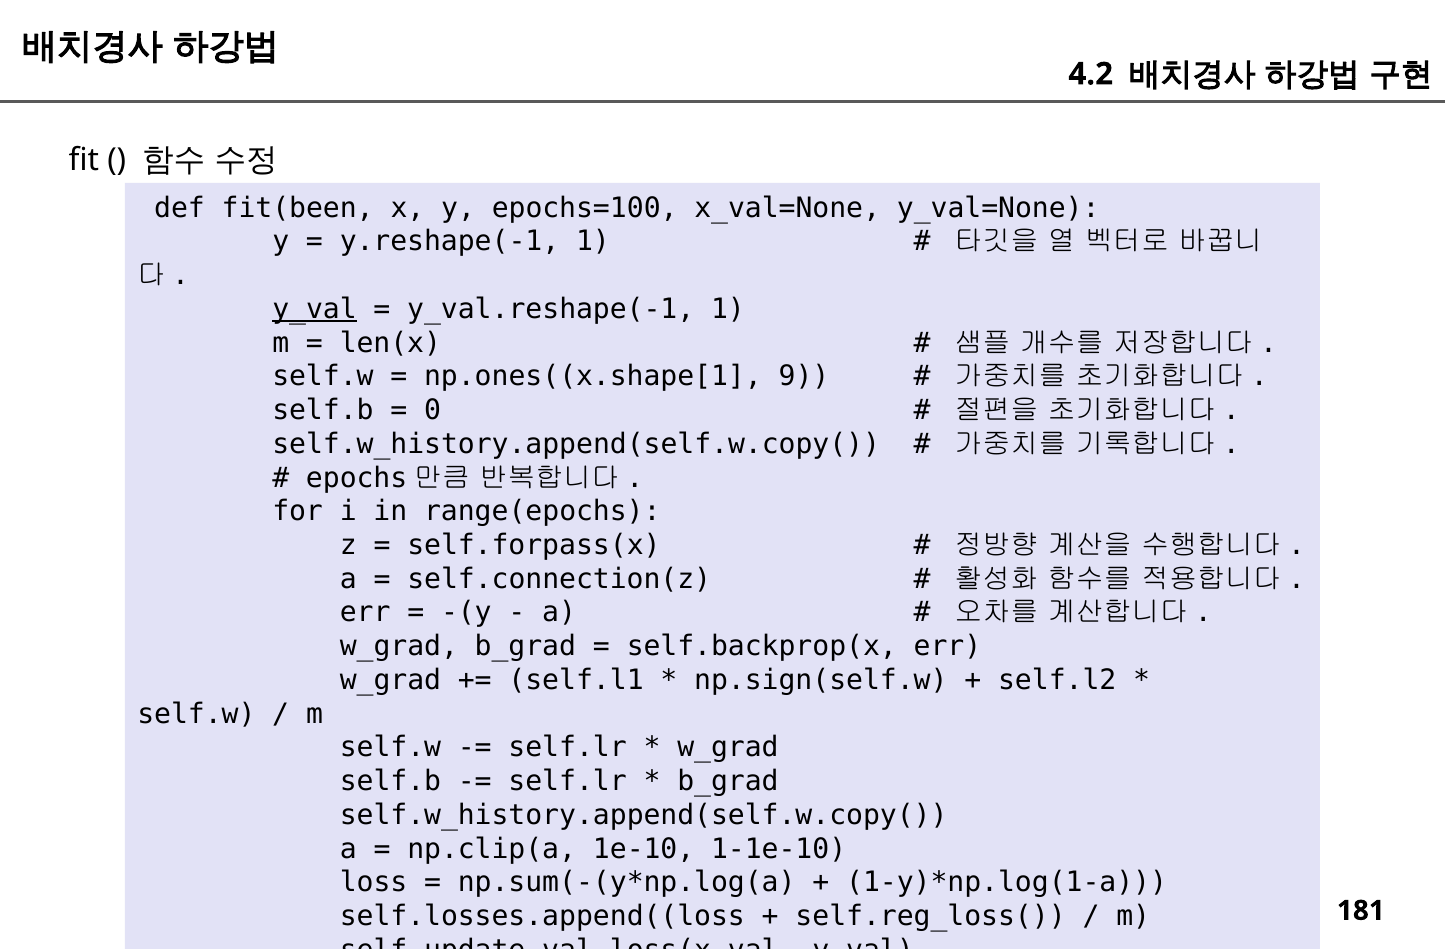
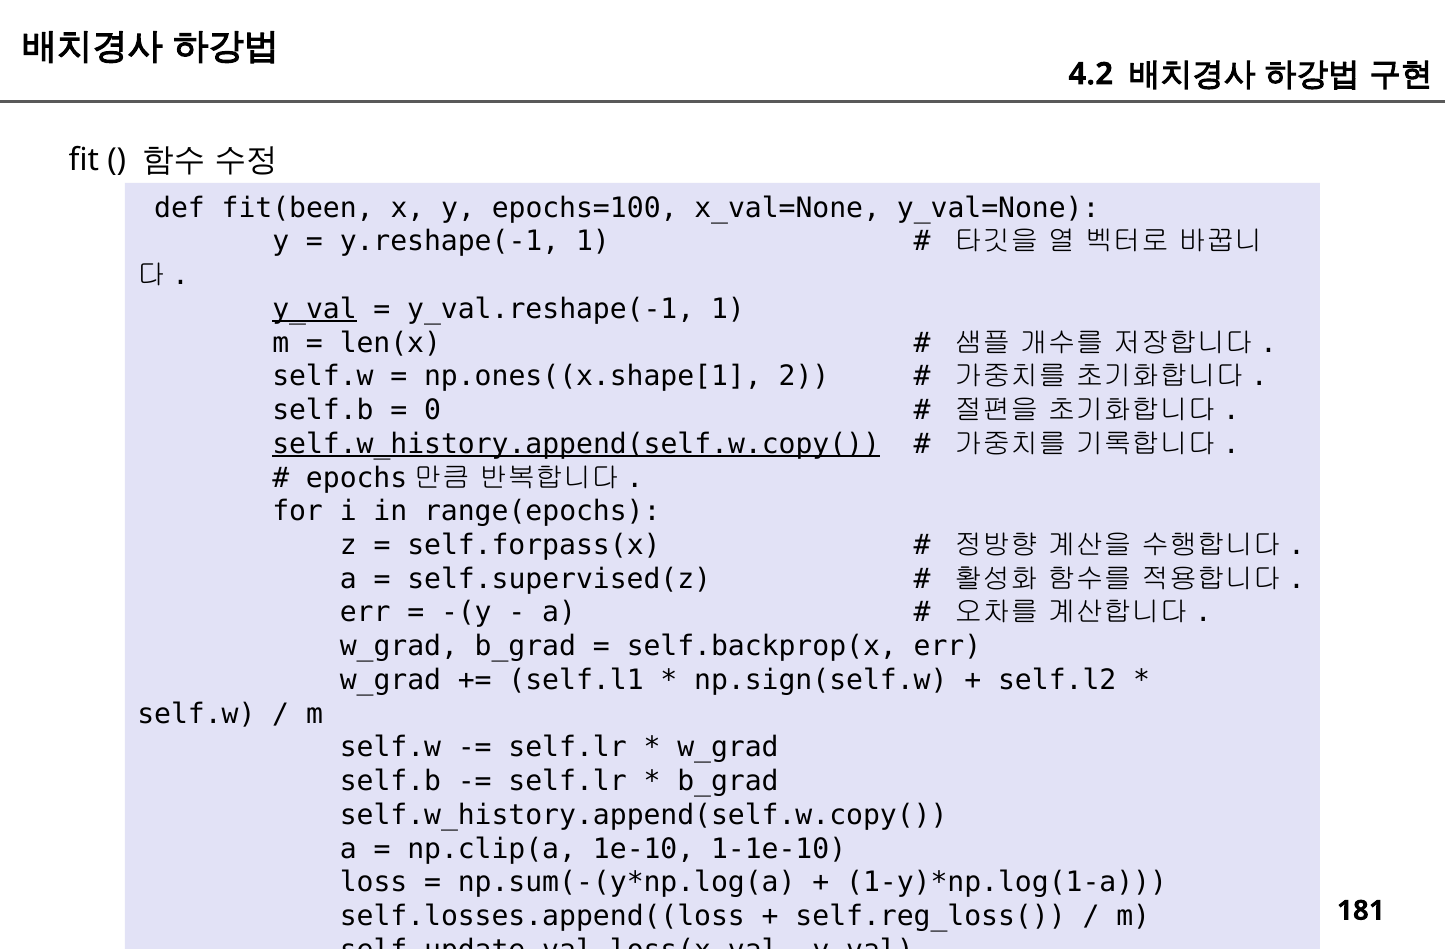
9: 9 -> 2
self.w_history.append(self.w.copy( at (576, 444) underline: none -> present
self.connection(z: self.connection(z -> self.supervised(z
